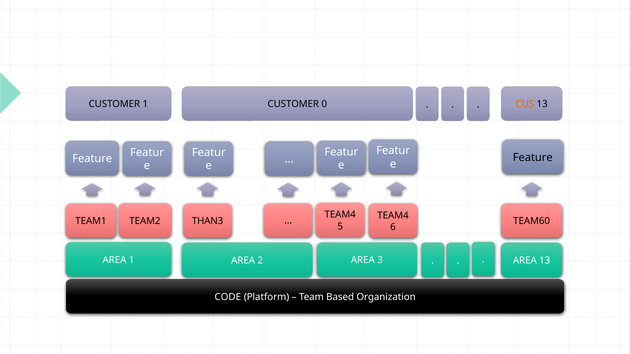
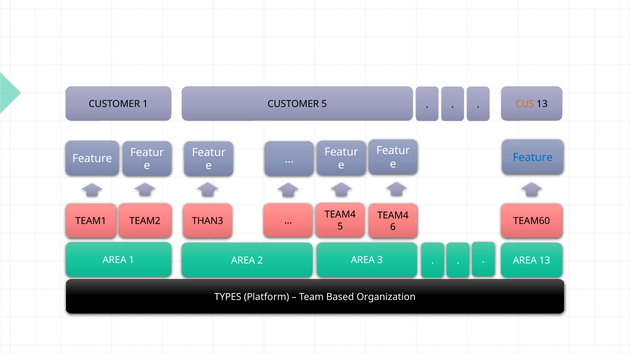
CUSTOMER 0: 0 -> 5
Feature at (533, 157) colour: black -> blue
CODE: CODE -> TYPES
